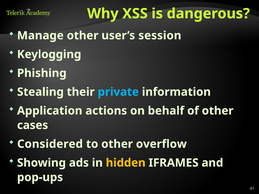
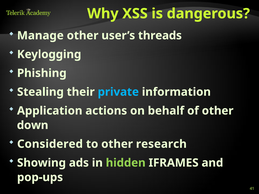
session: session -> threads
cases: cases -> down
overflow: overflow -> research
hidden colour: yellow -> light green
